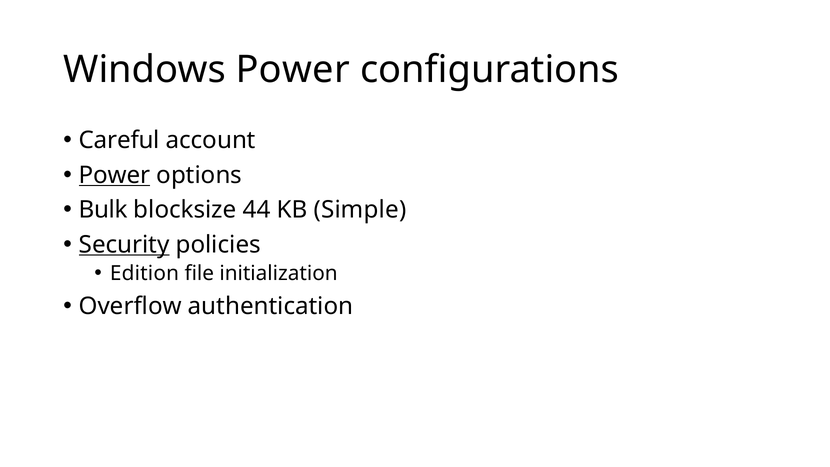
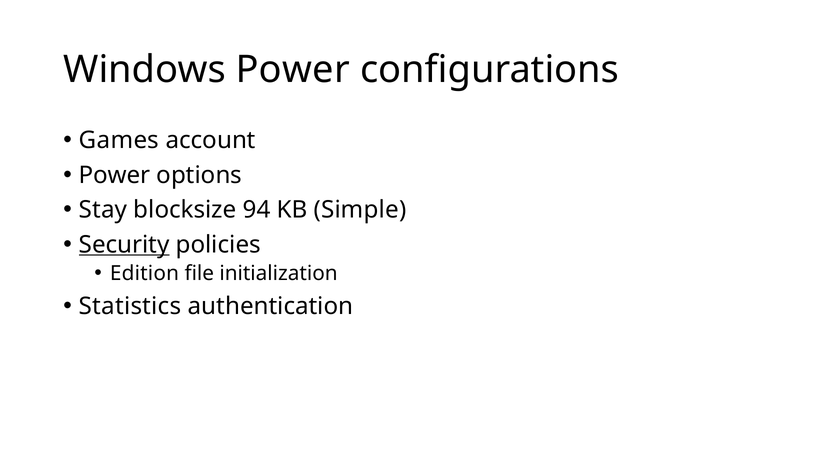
Careful: Careful -> Games
Power at (115, 175) underline: present -> none
Bulk: Bulk -> Stay
44: 44 -> 94
Overflow: Overflow -> Statistics
